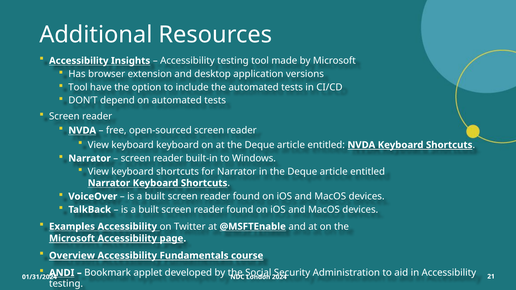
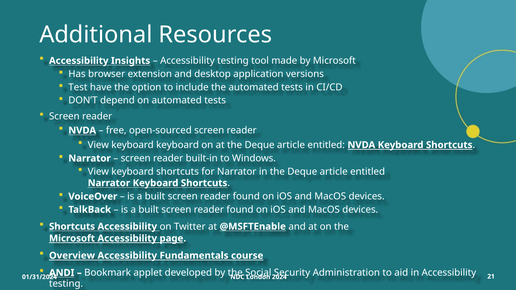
Tool at (78, 87): Tool -> Test
Examples at (72, 227): Examples -> Shortcuts
